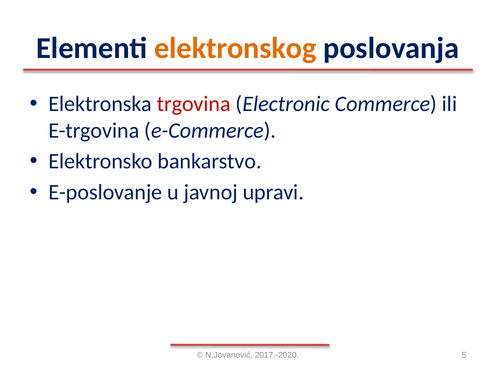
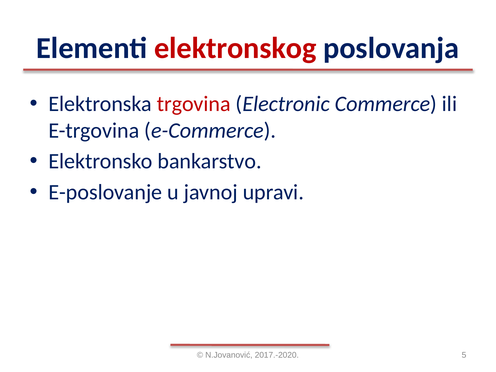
elektronskog colour: orange -> red
